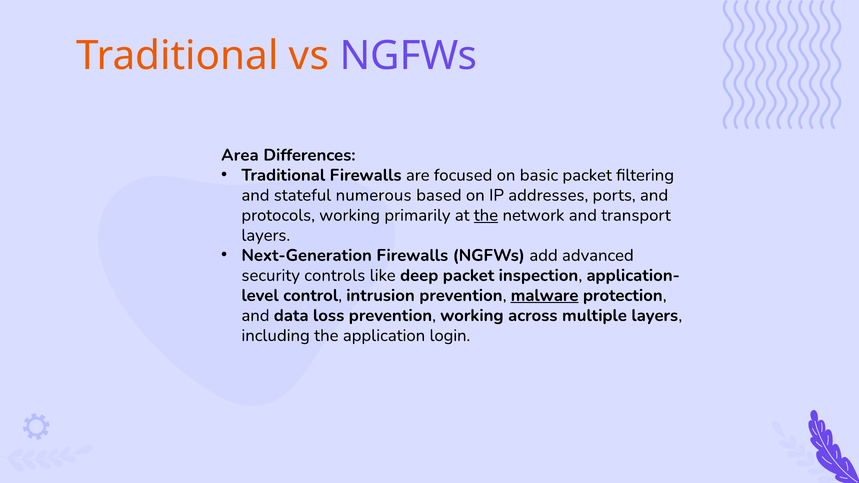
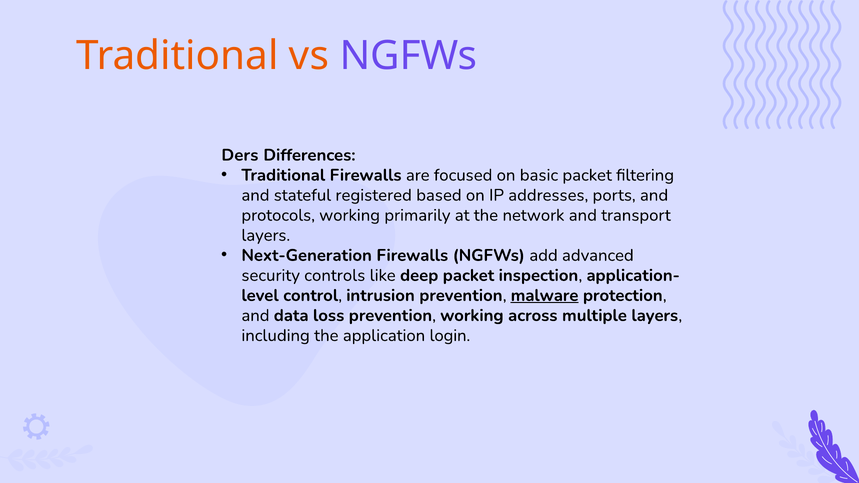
Area: Area -> Ders
numerous: numerous -> registered
the at (486, 215) underline: present -> none
